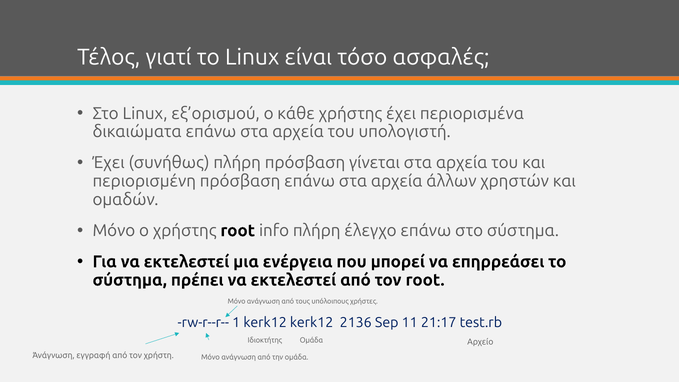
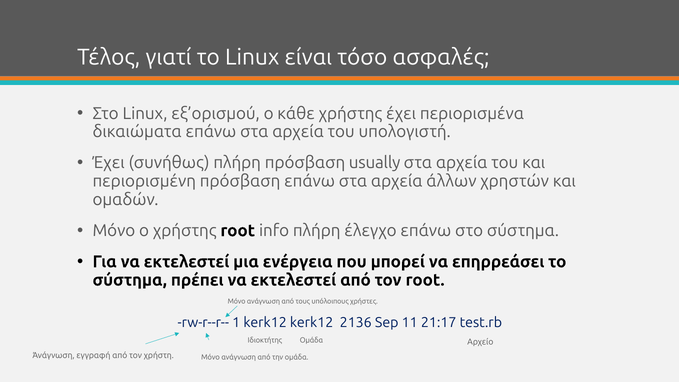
γίνεται: γίνεται -> usually
